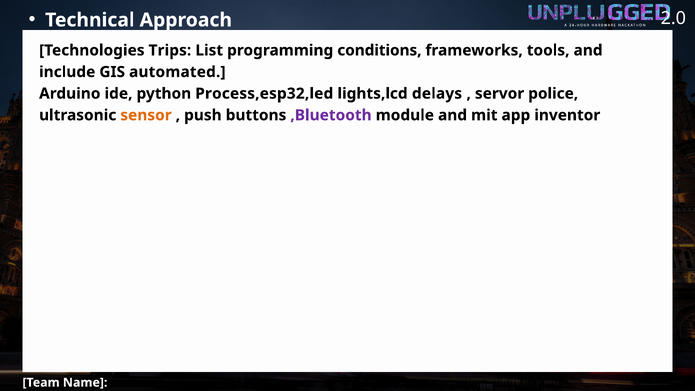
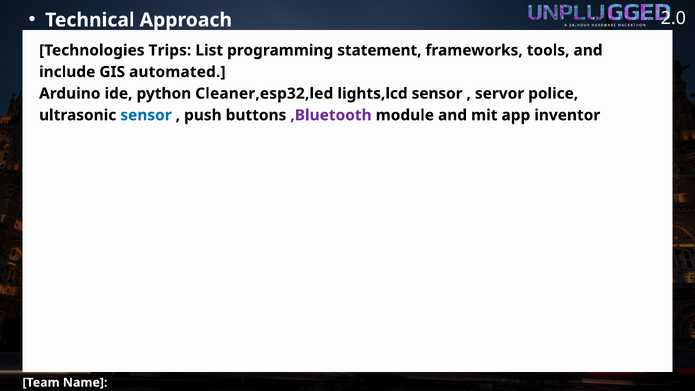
conditions: conditions -> statement
Process,esp32,led: Process,esp32,led -> Cleaner,esp32,led
lights,lcd delays: delays -> sensor
sensor at (146, 115) colour: orange -> blue
